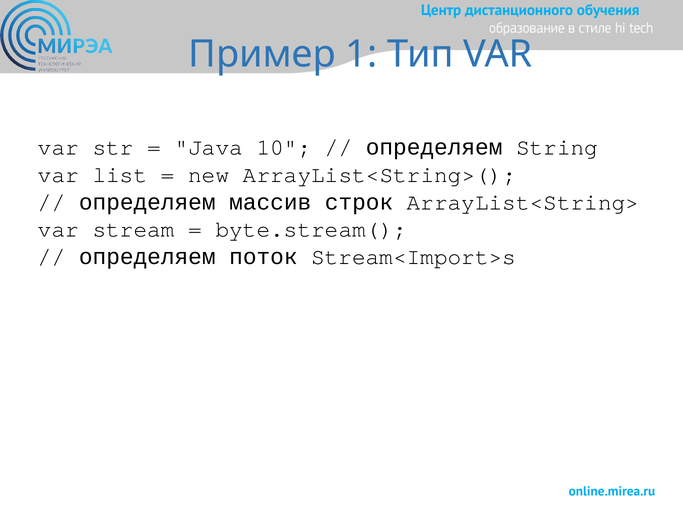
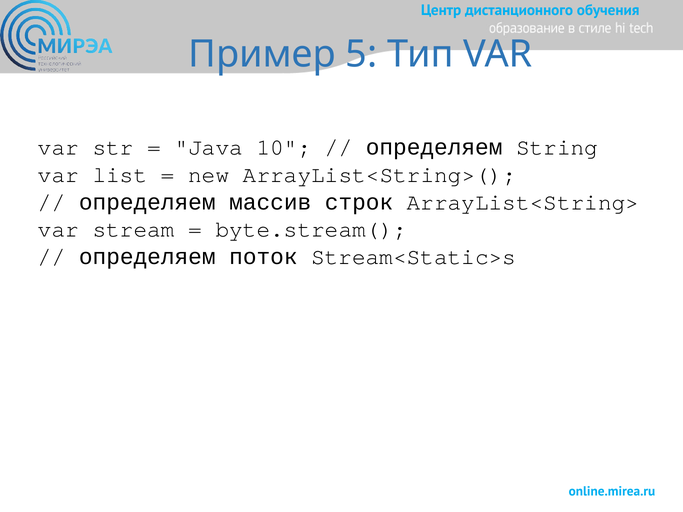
1: 1 -> 5
Stream<Import>s: Stream<Import>s -> Stream<Static>s
